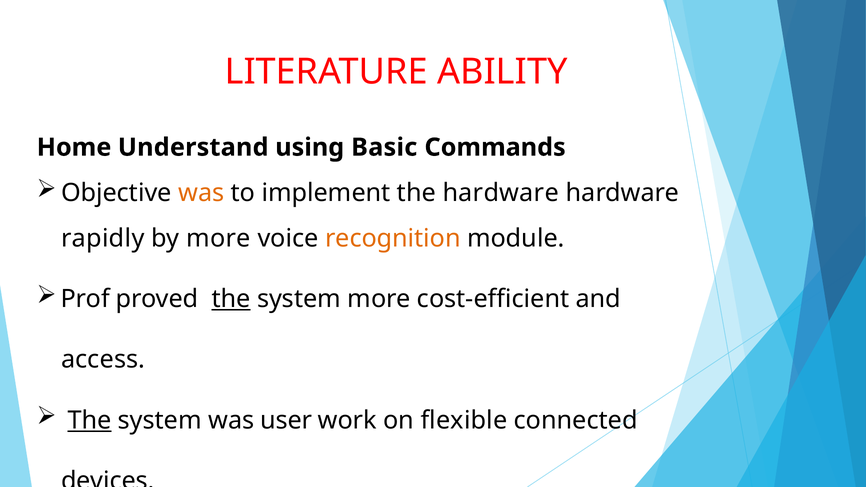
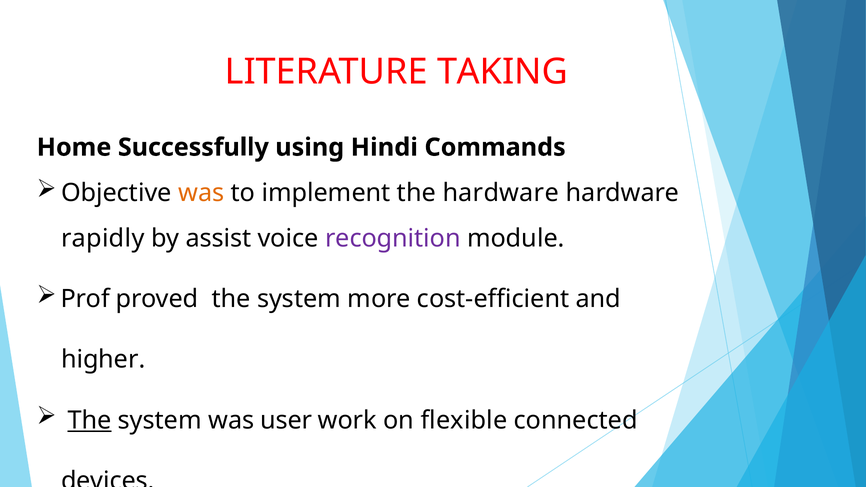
ABILITY: ABILITY -> TAKING
Understand: Understand -> Successfully
Basic: Basic -> Hindi
by more: more -> assist
recognition colour: orange -> purple
the at (231, 299) underline: present -> none
access: access -> higher
